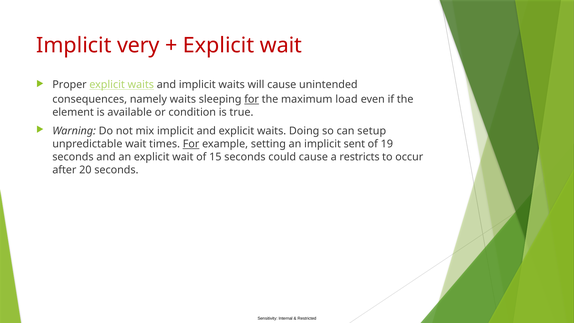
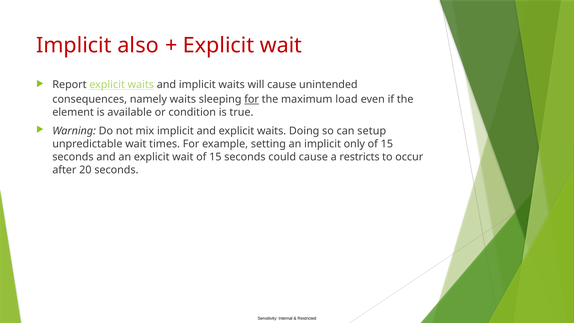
very: very -> also
Proper: Proper -> Report
For at (191, 144) underline: present -> none
sent: sent -> only
19 at (387, 144): 19 -> 15
